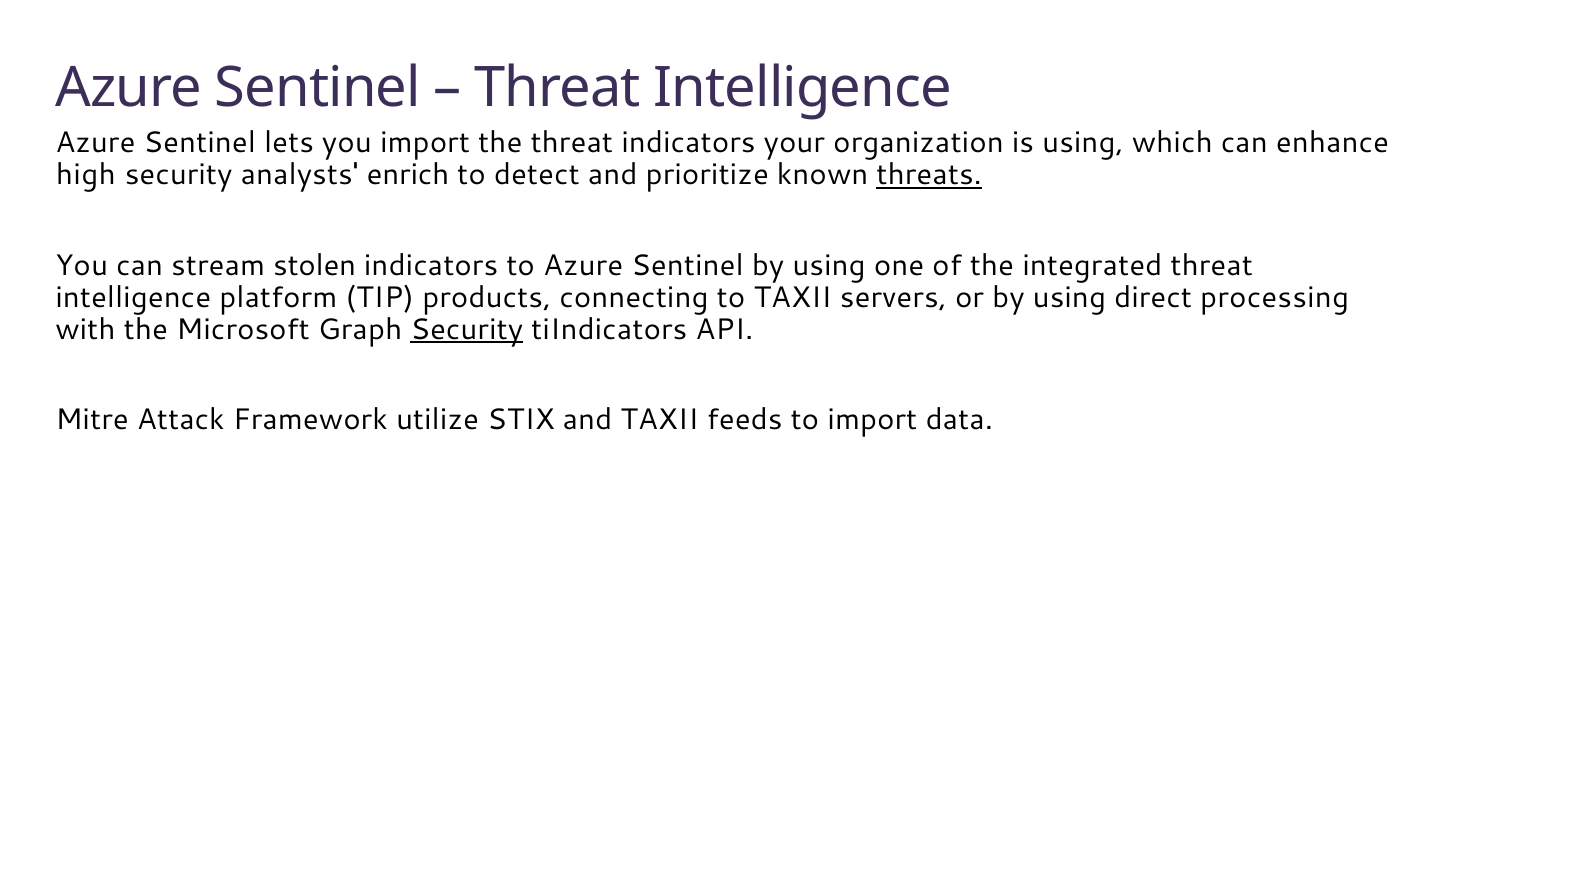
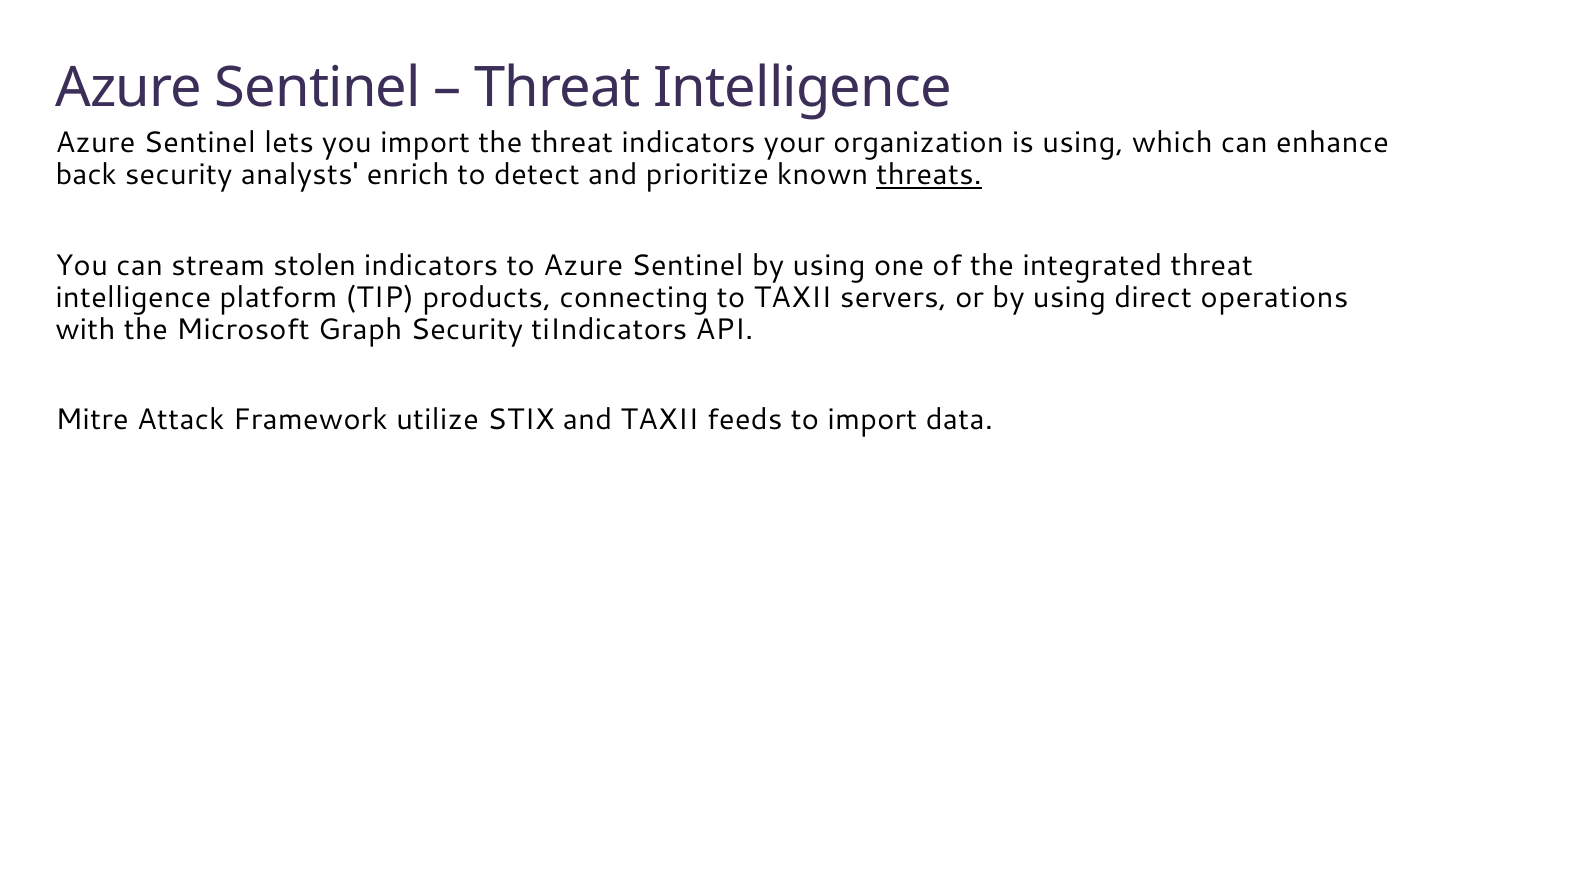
high: high -> back
processing: processing -> operations
Security at (467, 329) underline: present -> none
